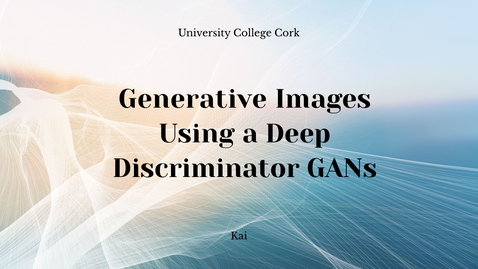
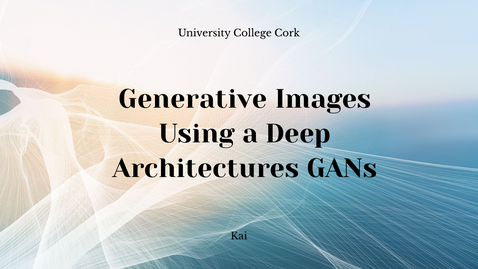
Discriminator: Discriminator -> Architectures
